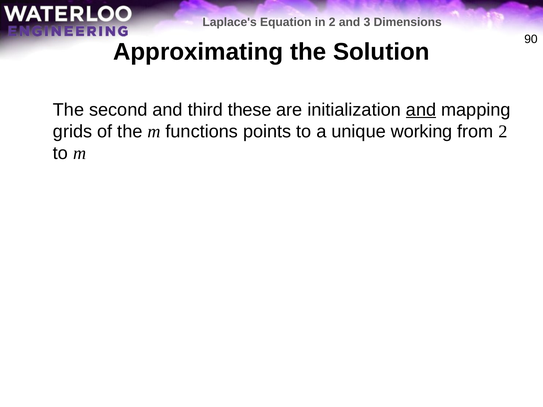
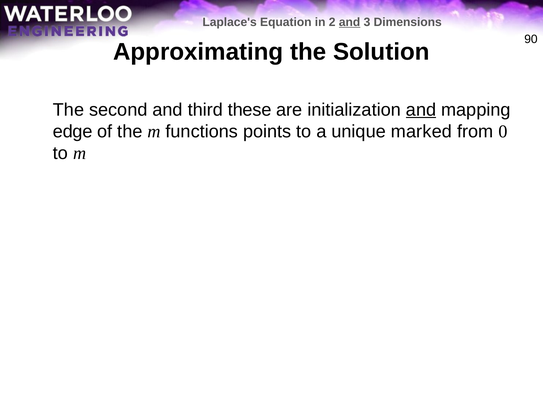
and at (350, 22) underline: none -> present
grids: grids -> edge
working: working -> marked
from 2: 2 -> 0
